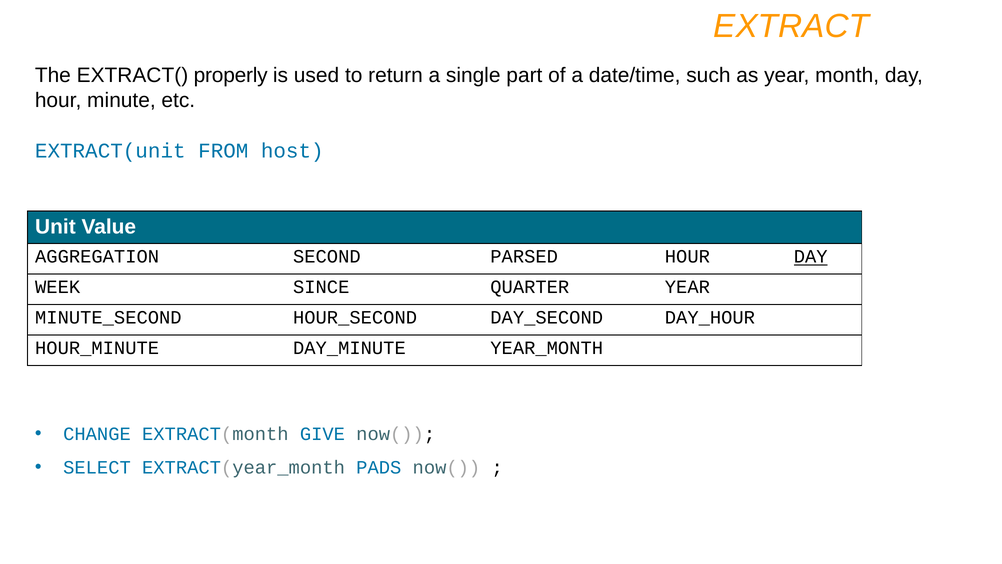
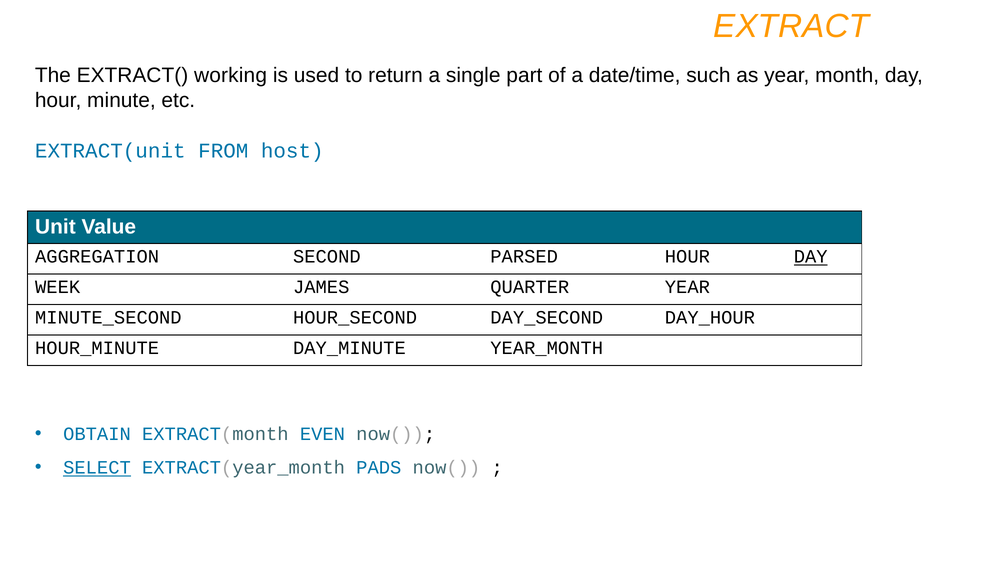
properly: properly -> working
SINCE: SINCE -> JAMES
CHANGE: CHANGE -> OBTAIN
GIVE: GIVE -> EVEN
SELECT underline: none -> present
